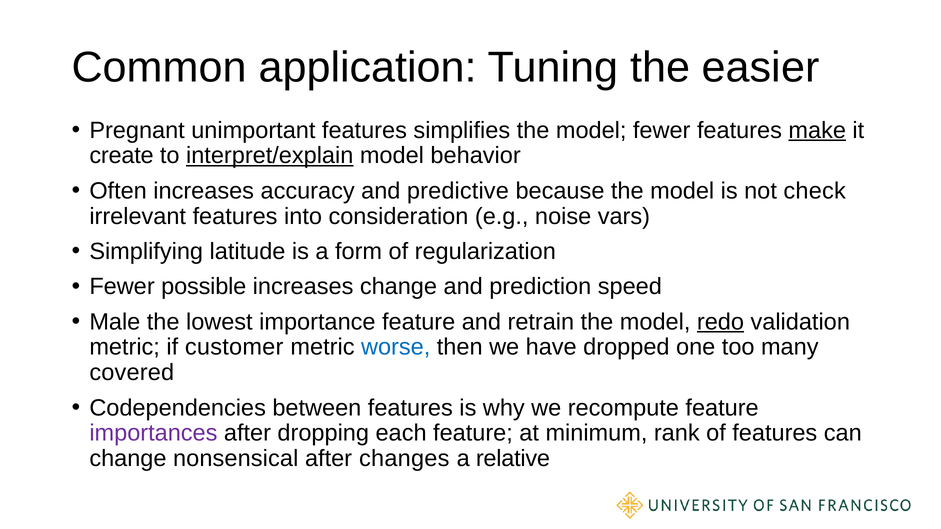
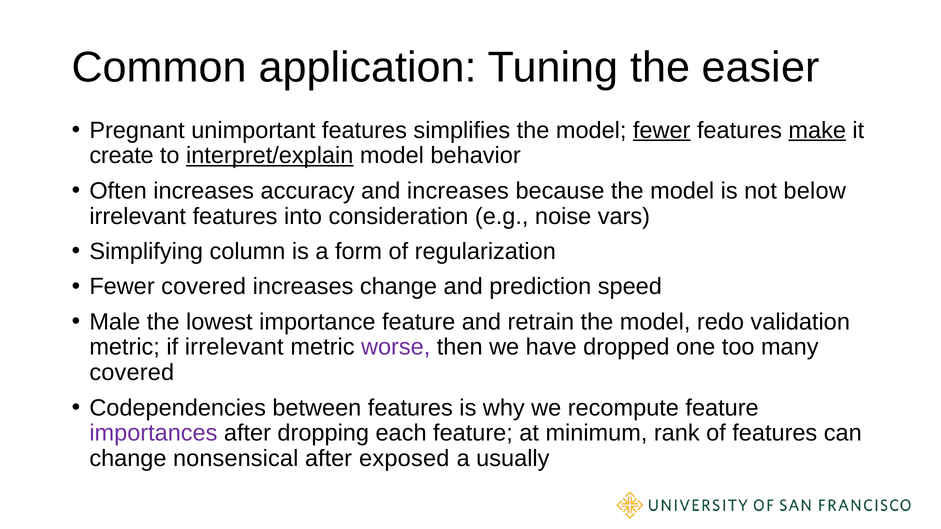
fewer at (662, 130) underline: none -> present
and predictive: predictive -> increases
check: check -> below
latitude: latitude -> column
Fewer possible: possible -> covered
redo underline: present -> none
if customer: customer -> irrelevant
worse colour: blue -> purple
changes: changes -> exposed
relative: relative -> usually
